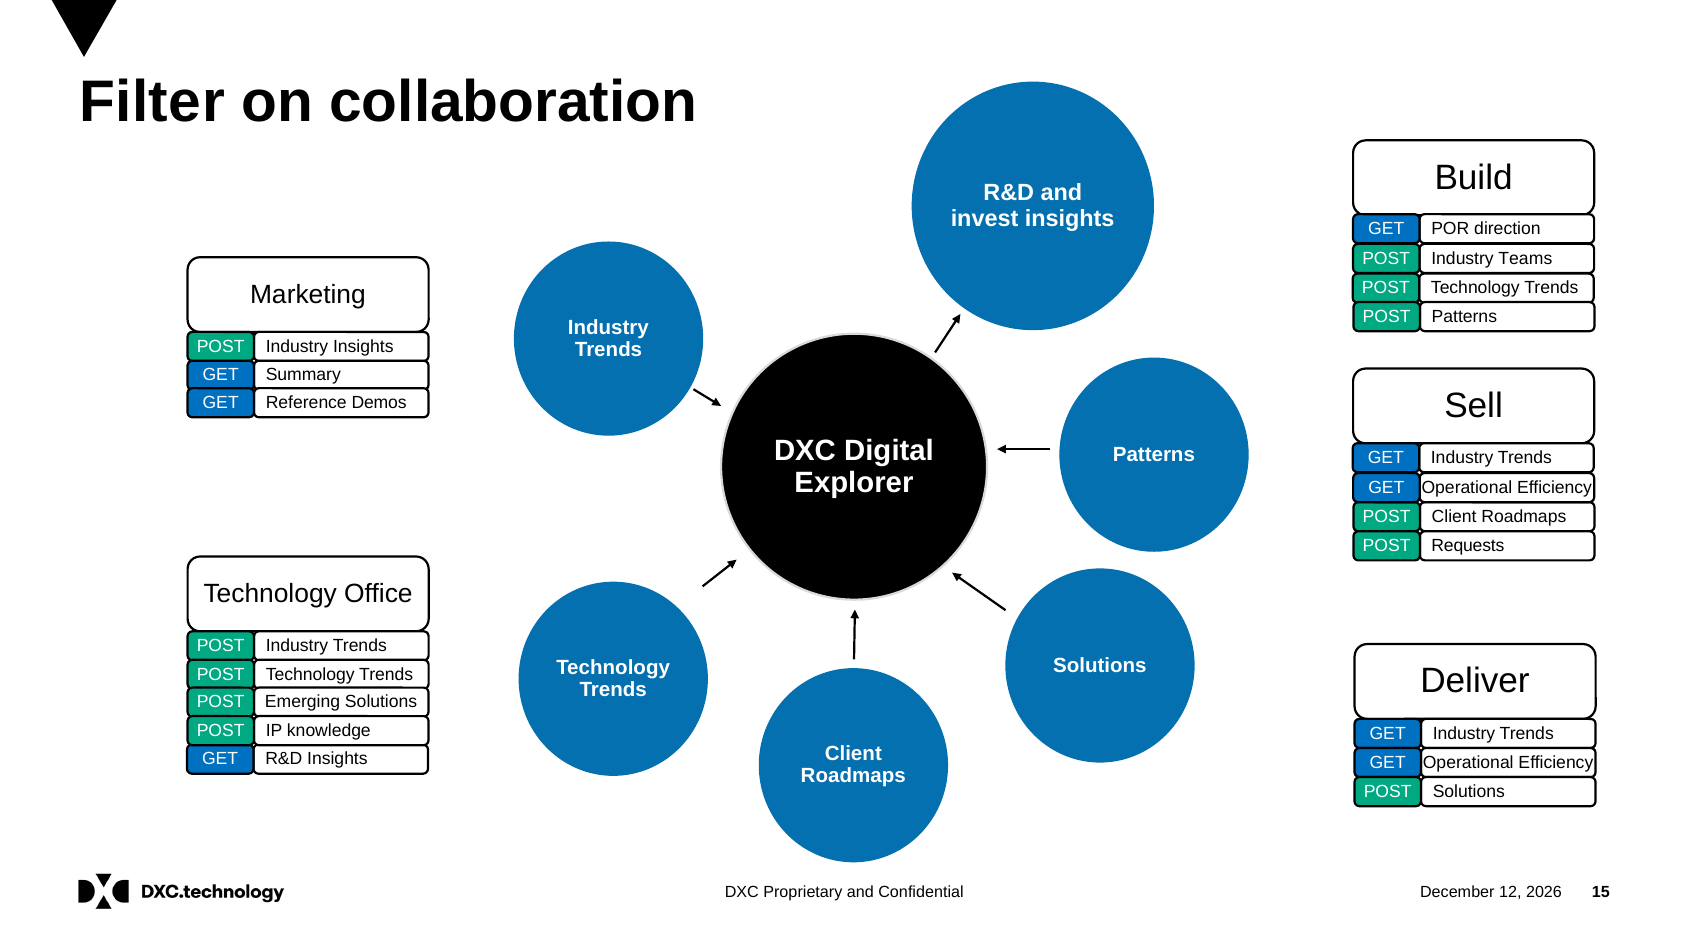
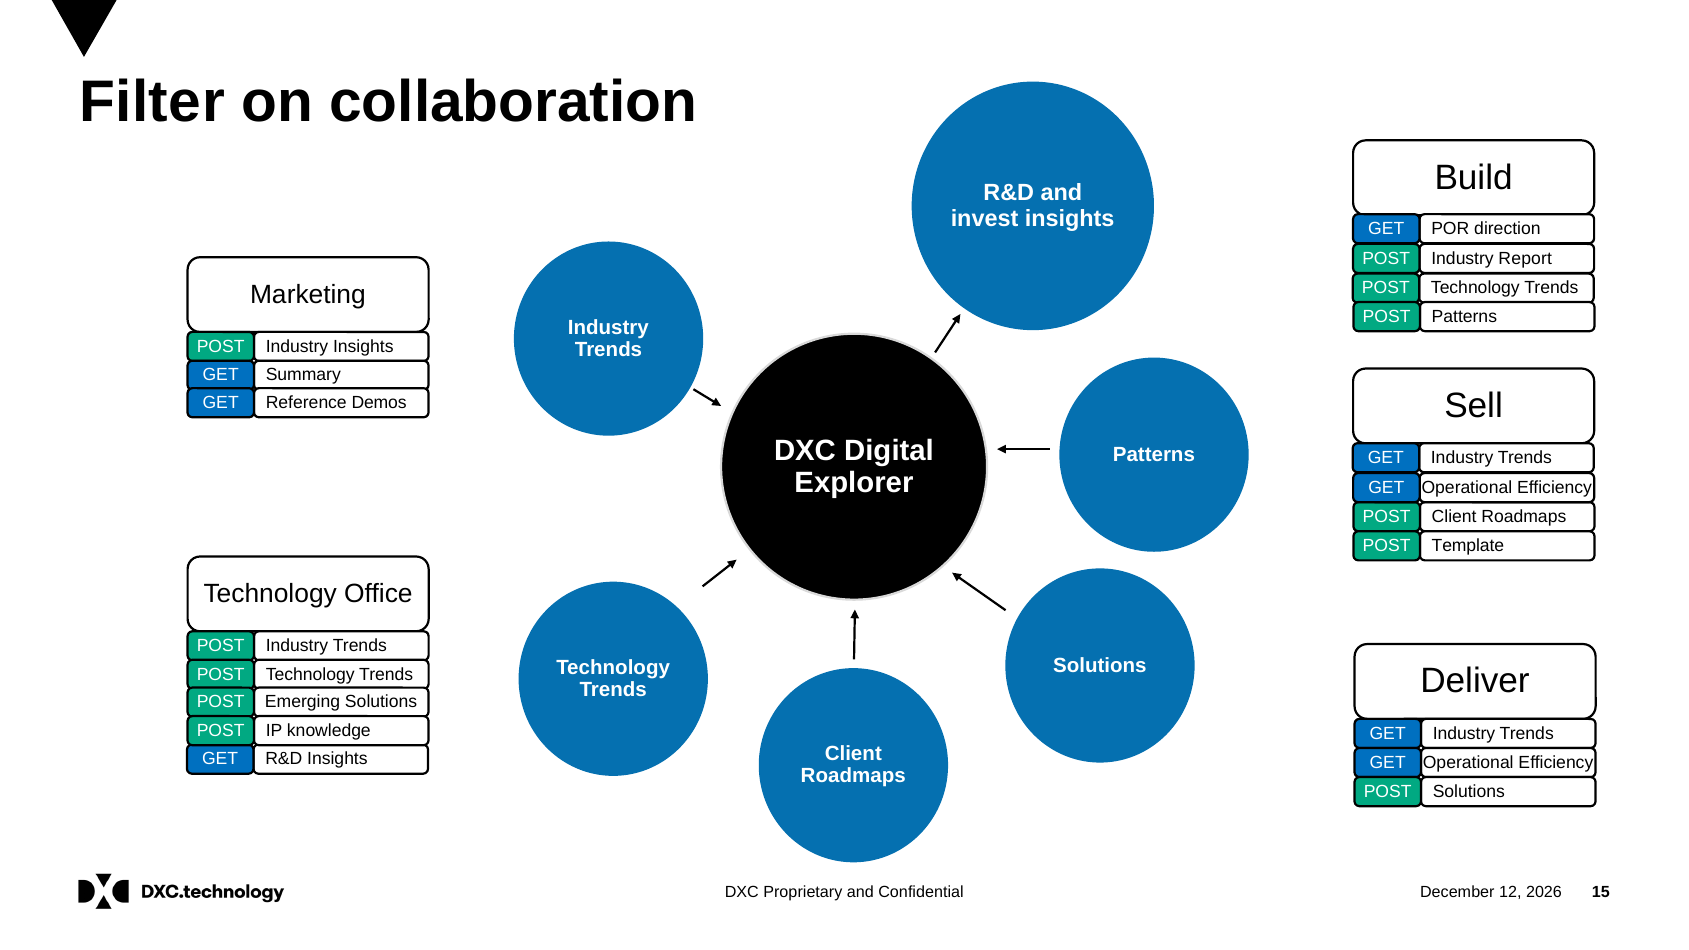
Teams: Teams -> Report
Requests: Requests -> Template
